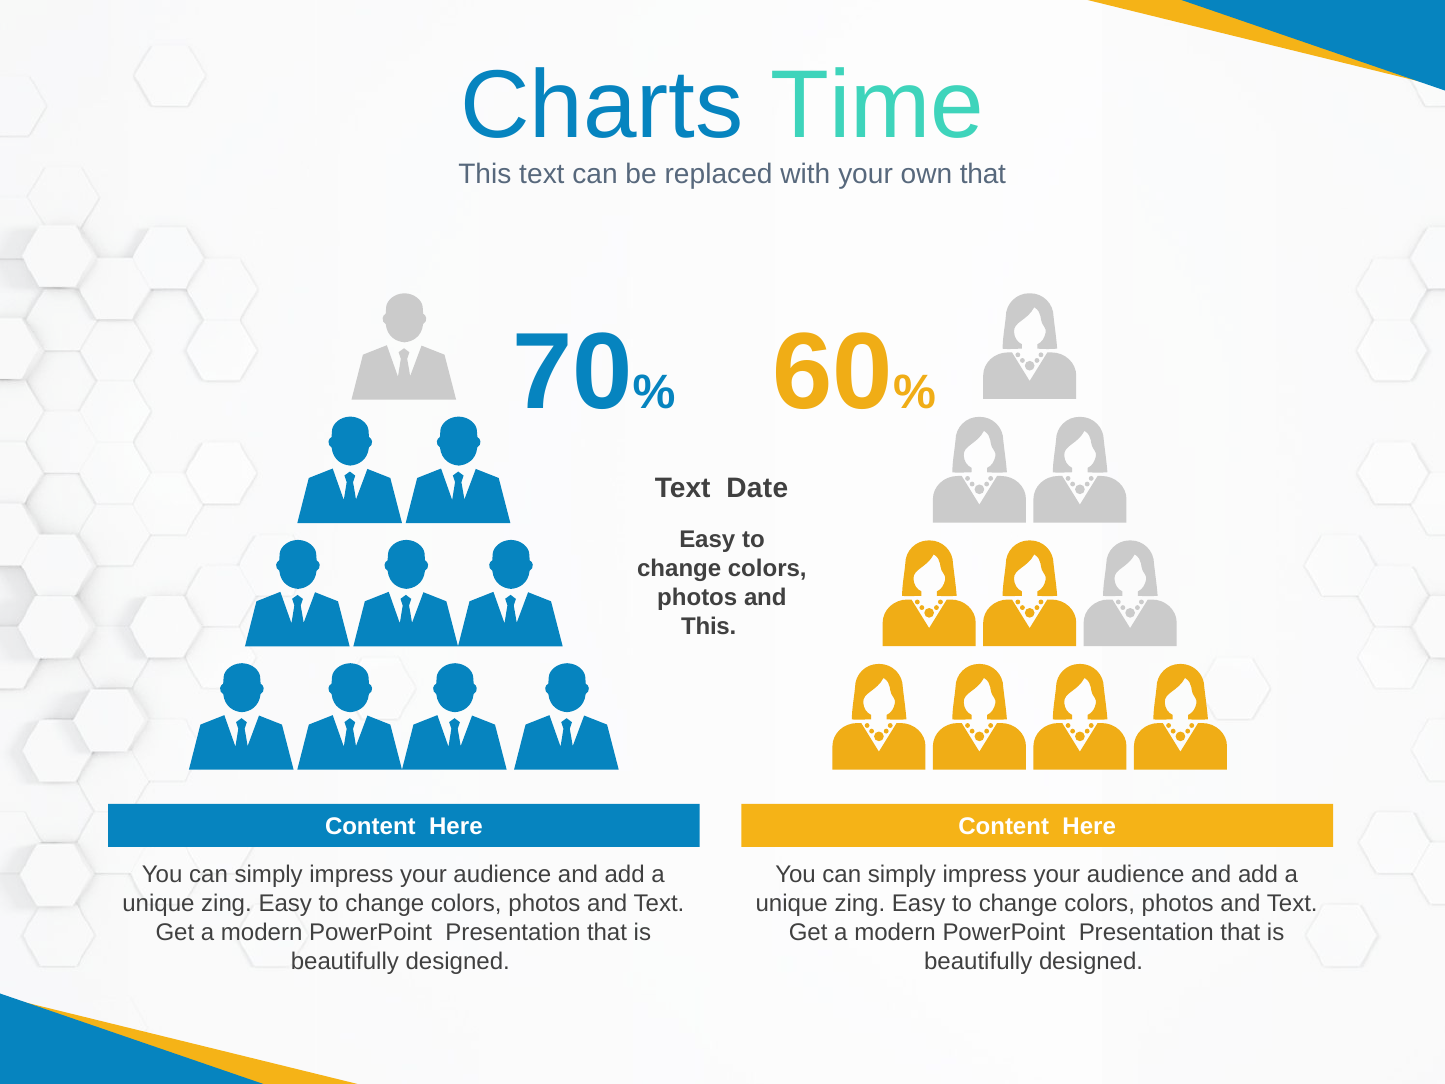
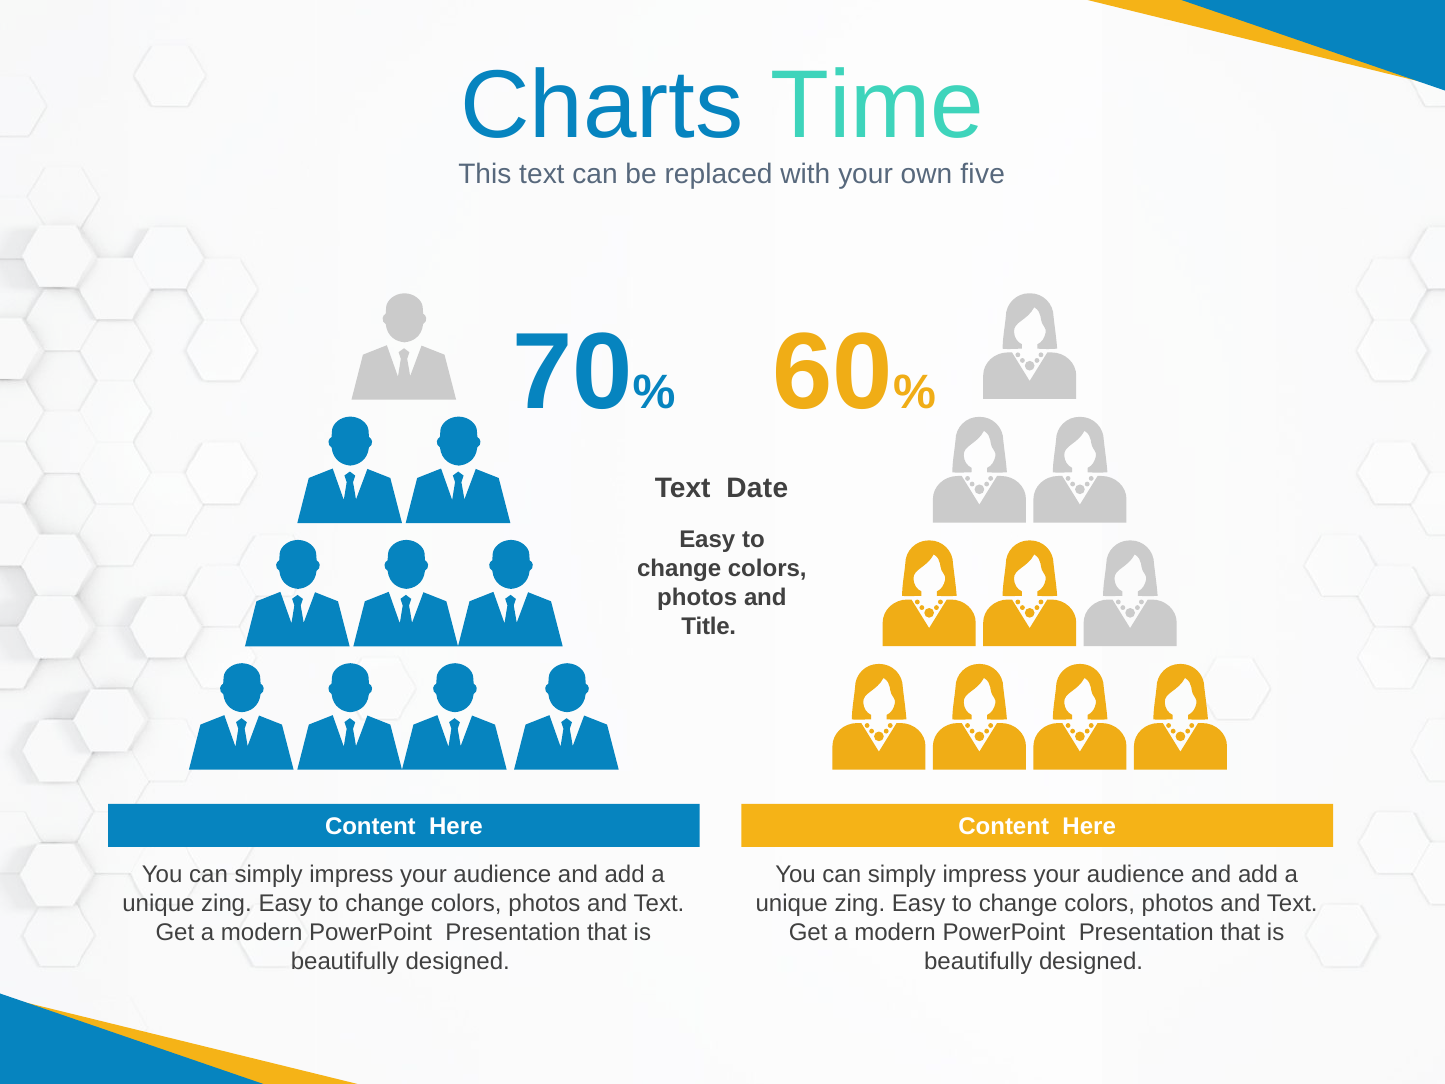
own that: that -> five
This at (709, 626): This -> Title
